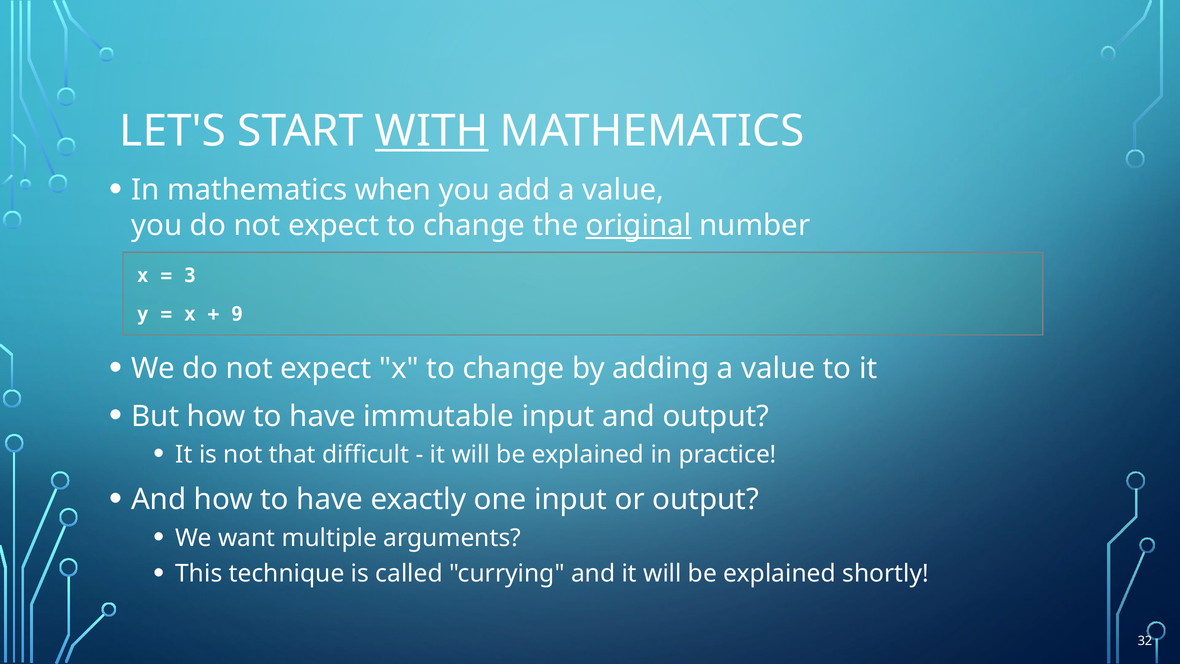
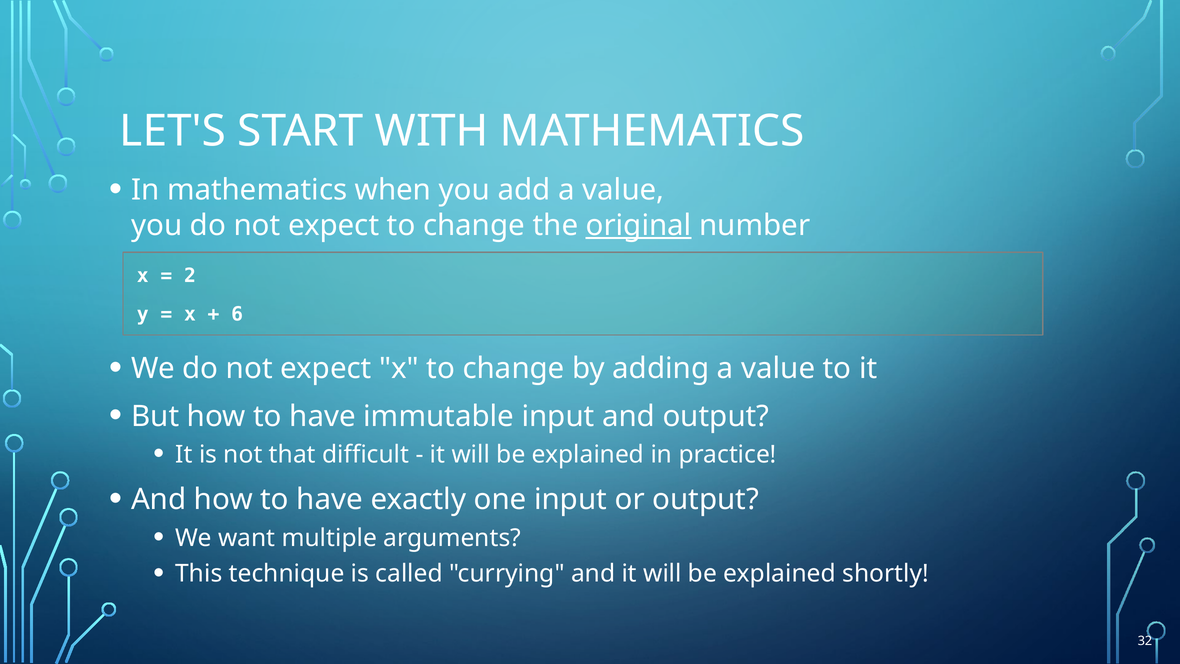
WITH underline: present -> none
3: 3 -> 2
9: 9 -> 6
